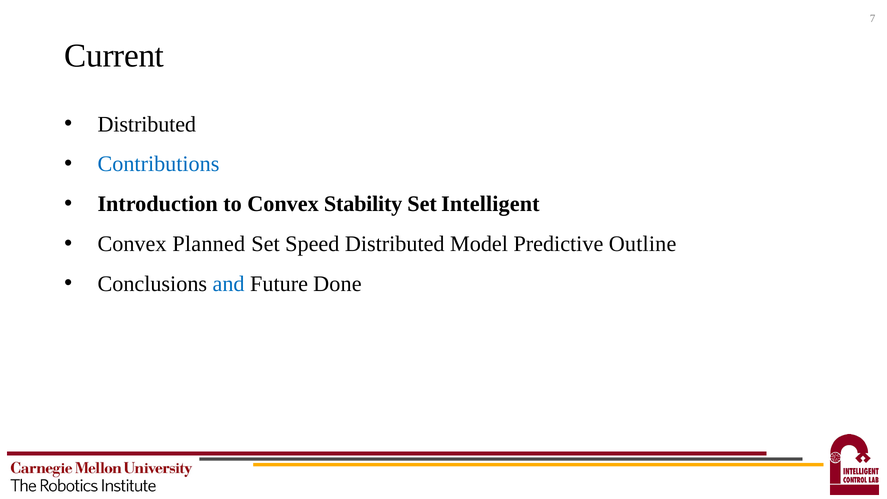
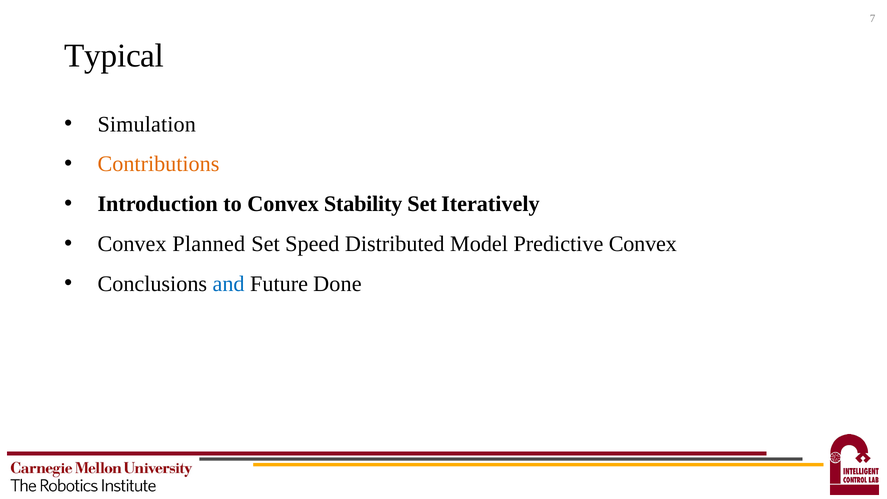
Current: Current -> Typical
Distributed at (147, 124): Distributed -> Simulation
Contributions colour: blue -> orange
Intelligent: Intelligent -> Iteratively
Predictive Outline: Outline -> Convex
